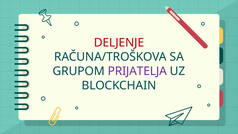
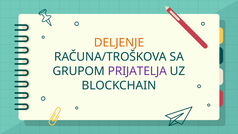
DELJENJE colour: red -> orange
